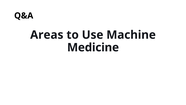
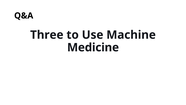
Areas: Areas -> Three
